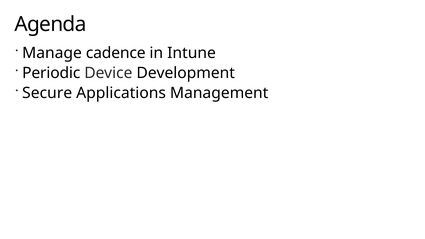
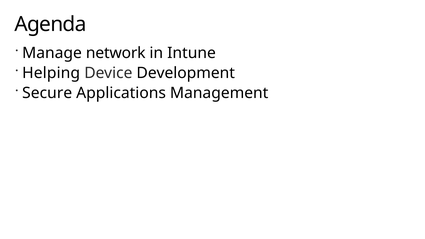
cadence: cadence -> network
Periodic: Periodic -> Helping
